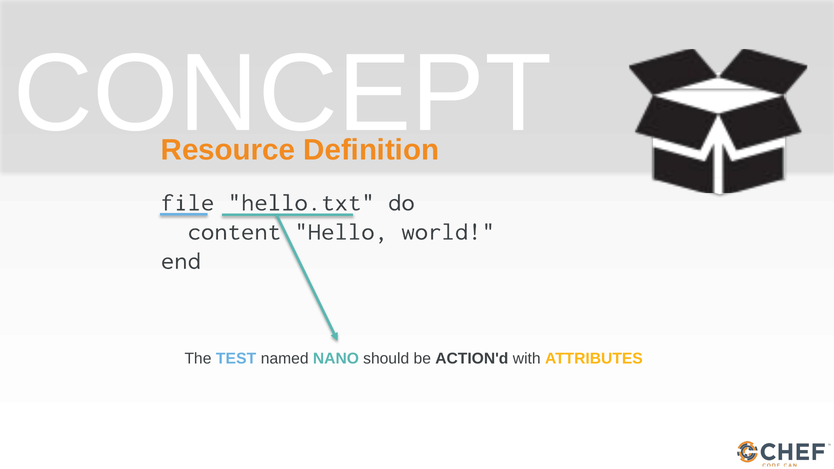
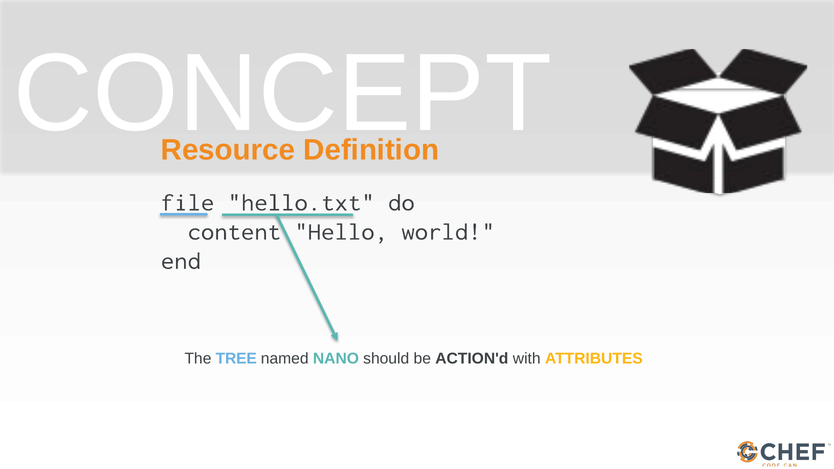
TEST: TEST -> TREE
